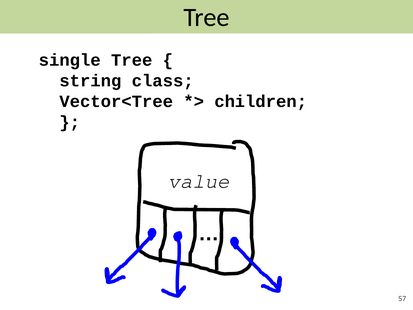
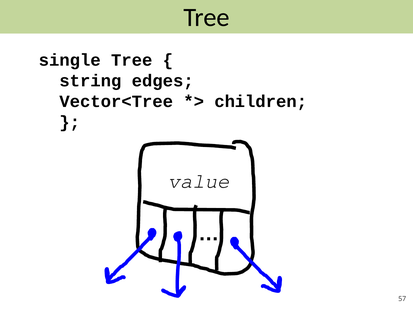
class: class -> edges
